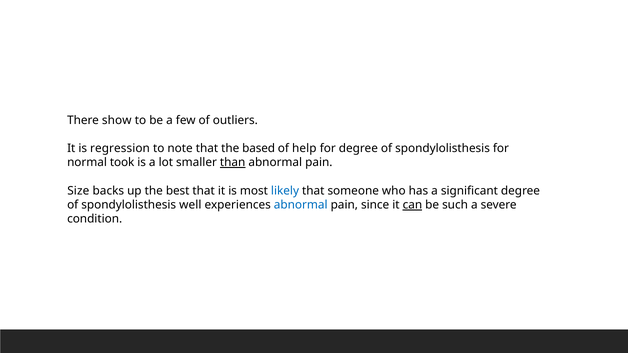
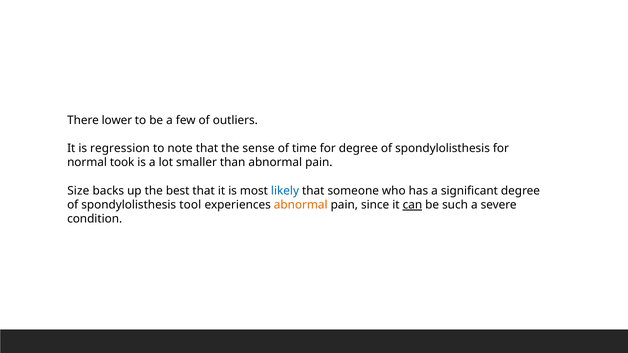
show: show -> lower
based: based -> sense
help: help -> time
than underline: present -> none
well: well -> tool
abnormal at (301, 205) colour: blue -> orange
